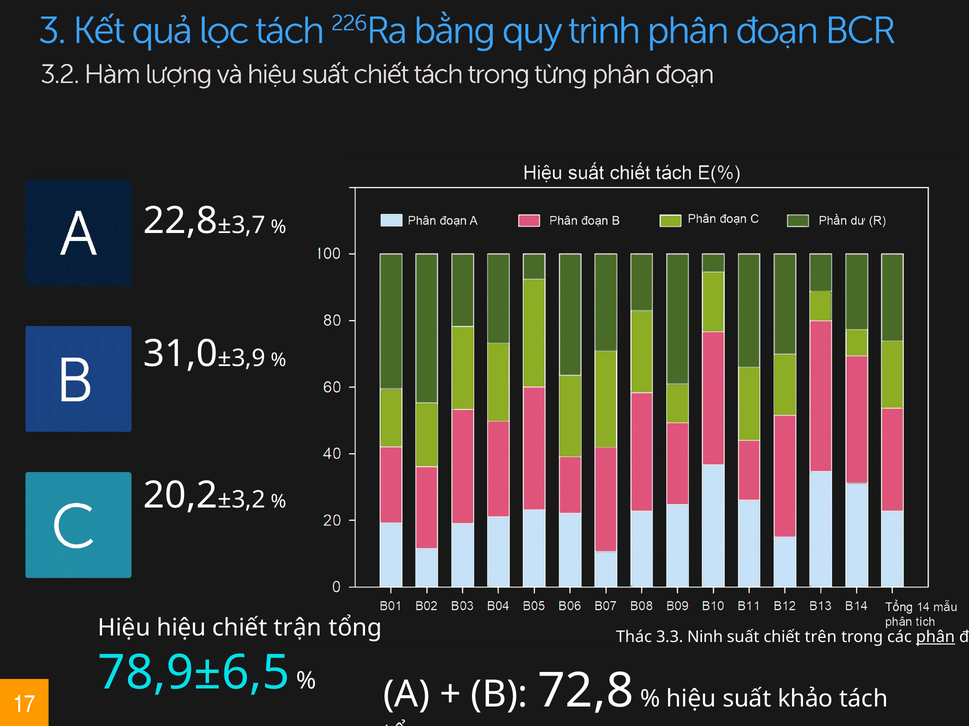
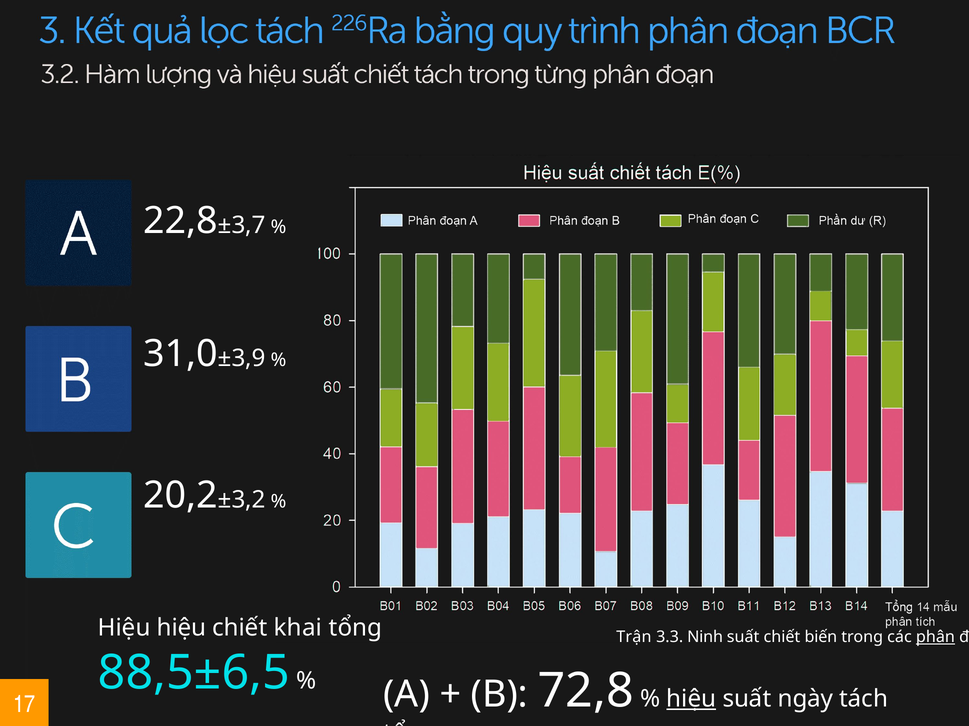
trận: trận -> khai
Thác: Thác -> Trận
trên: trên -> biến
78,9±6,5: 78,9±6,5 -> 88,5±6,5
hiệu at (691, 699) underline: none -> present
khảo: khảo -> ngày
